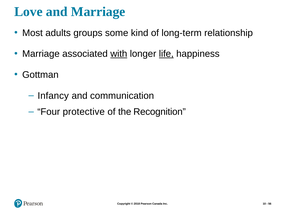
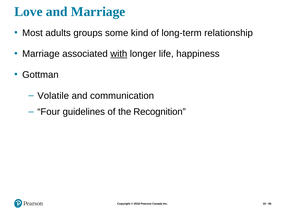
life underline: present -> none
Infancy: Infancy -> Volatile
protective: protective -> guidelines
